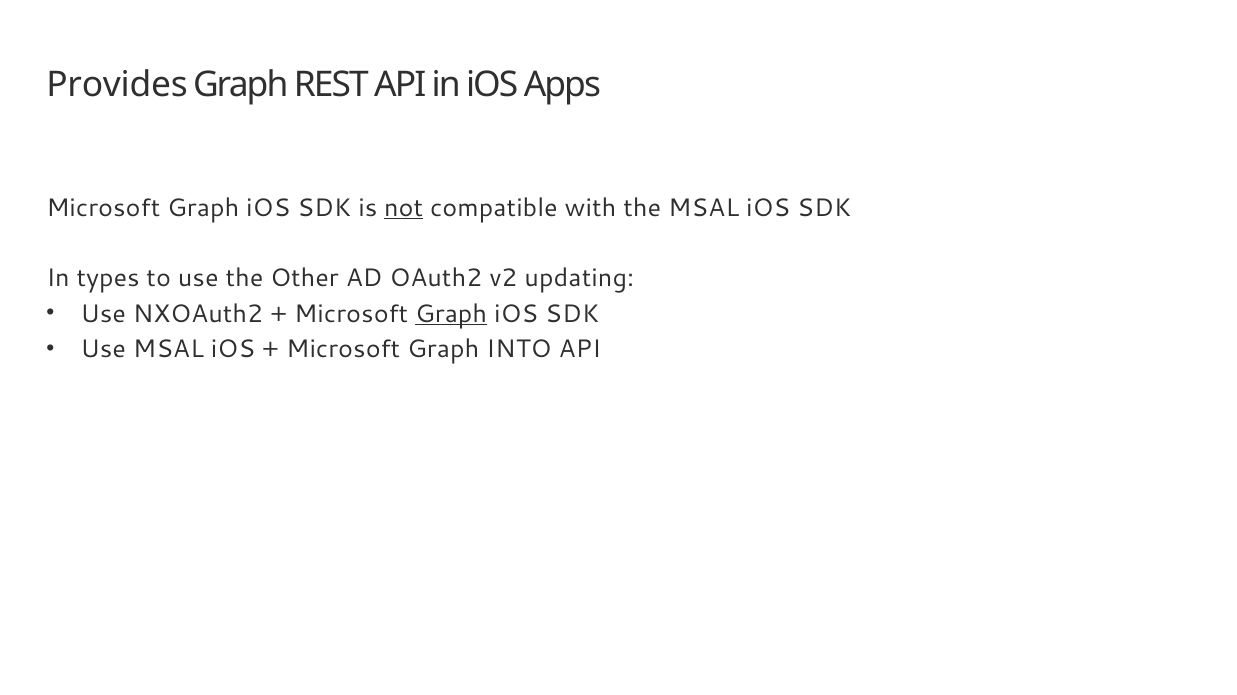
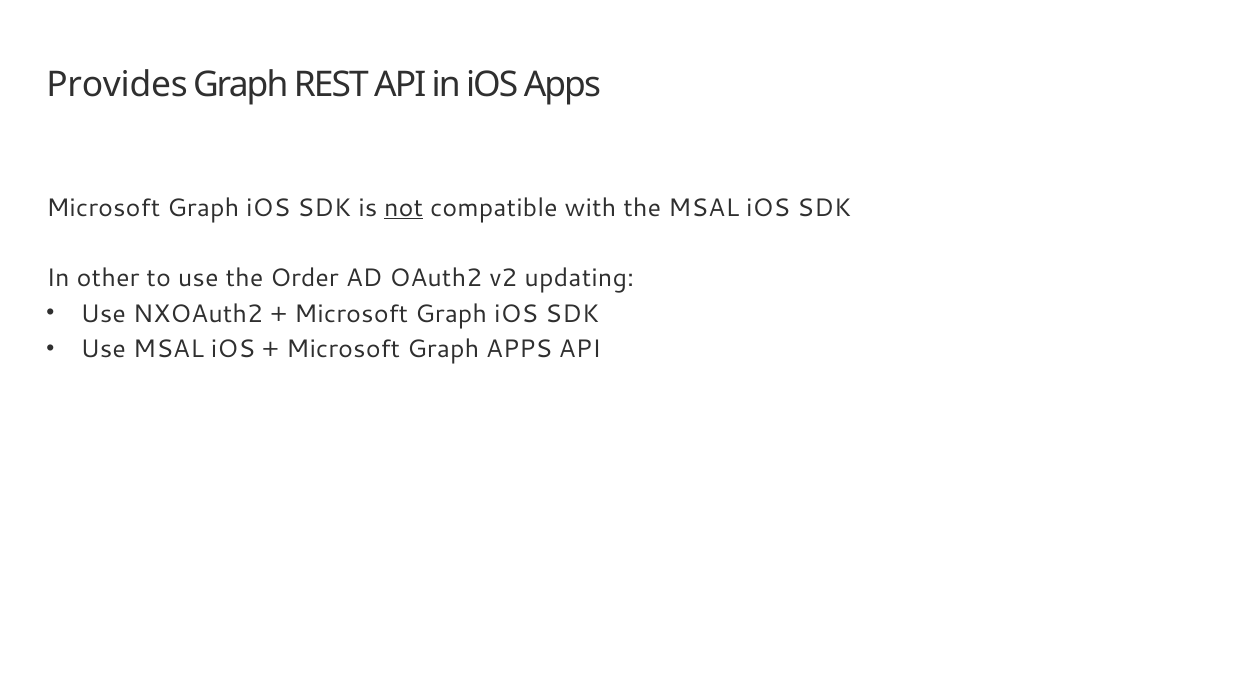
types: types -> other
Other: Other -> Order
Graph at (451, 314) underline: present -> none
Graph INTO: INTO -> APPS
